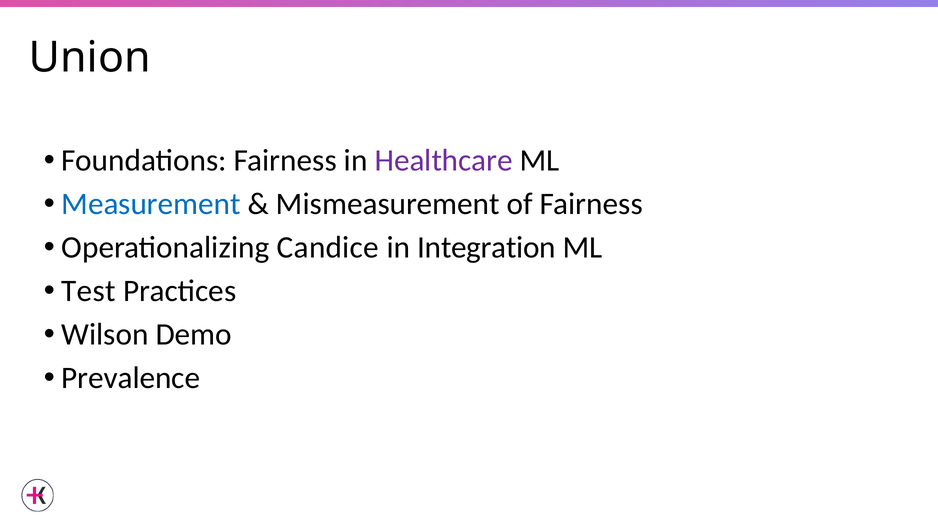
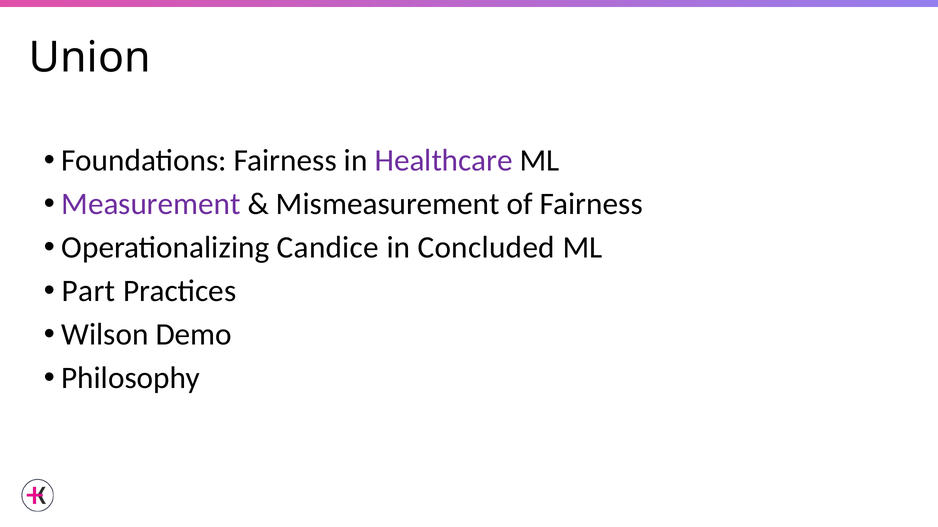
Measurement colour: blue -> purple
Integration: Integration -> Concluded
Test: Test -> Part
Prevalence: Prevalence -> Philosophy
